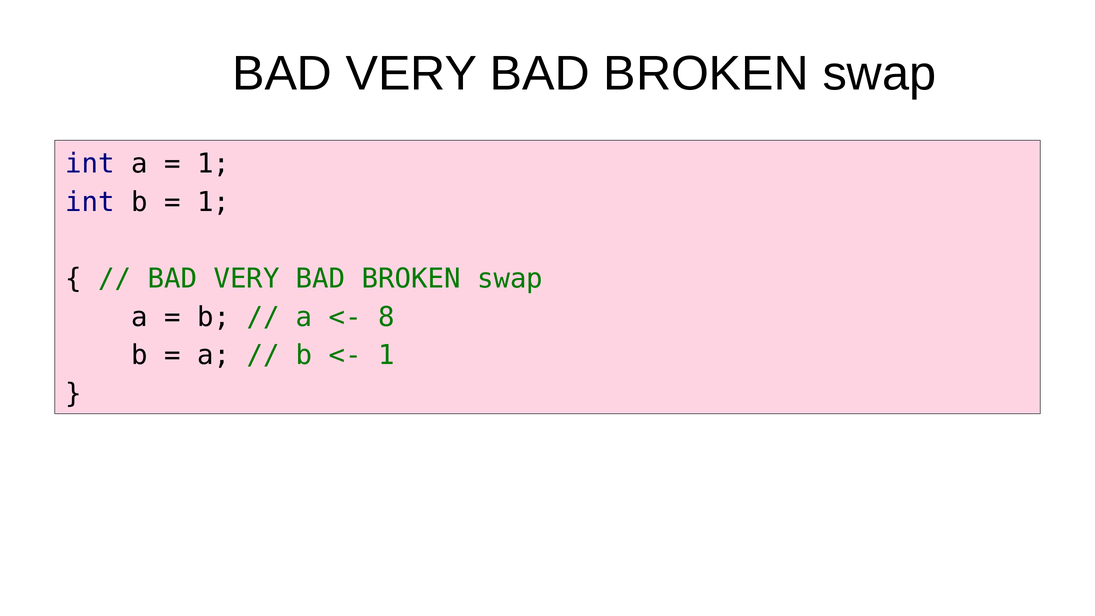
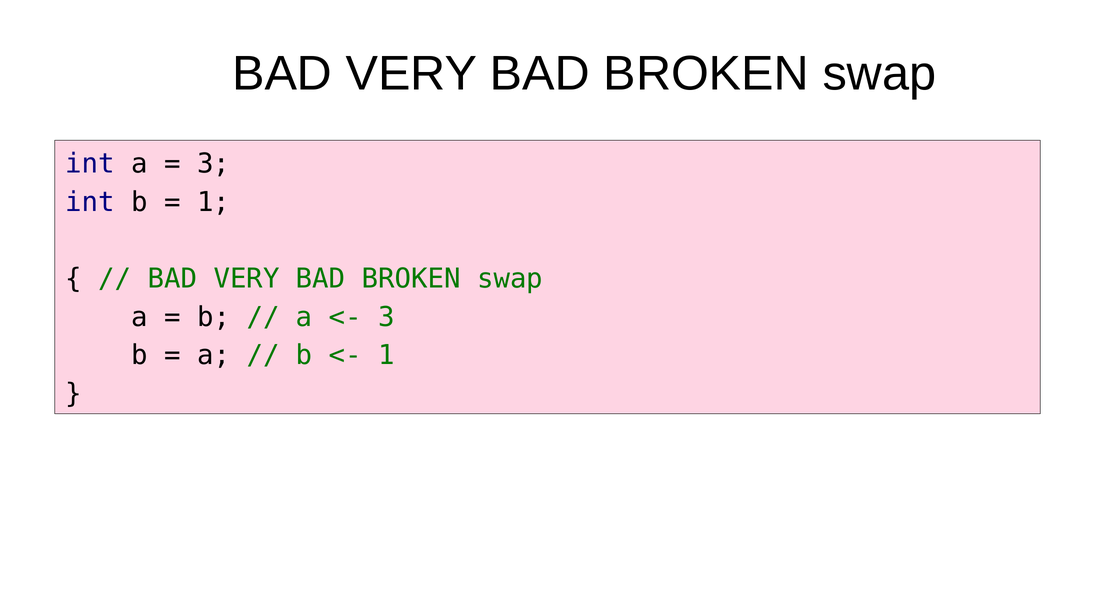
1 at (213, 164): 1 -> 3
8 at (387, 317): 8 -> 3
